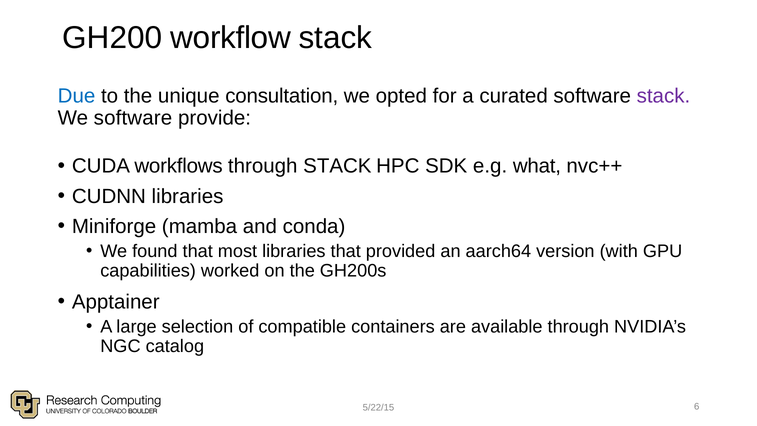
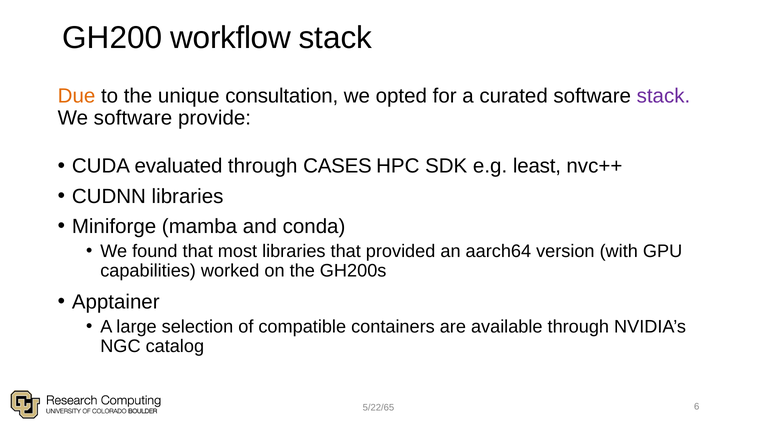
Due colour: blue -> orange
workflows: workflows -> evaluated
through STACK: STACK -> CASES
what: what -> least
5/22/15: 5/22/15 -> 5/22/65
